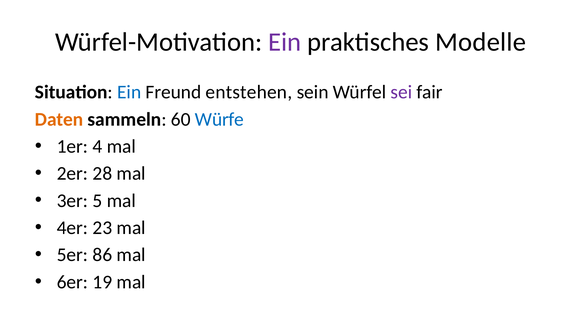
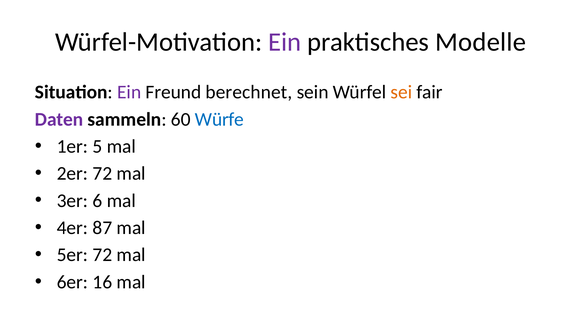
Ein at (129, 92) colour: blue -> purple
entstehen: entstehen -> berechnet
sei colour: purple -> orange
Daten colour: orange -> purple
4: 4 -> 5
2er 28: 28 -> 72
5: 5 -> 6
23: 23 -> 87
5er 86: 86 -> 72
19: 19 -> 16
